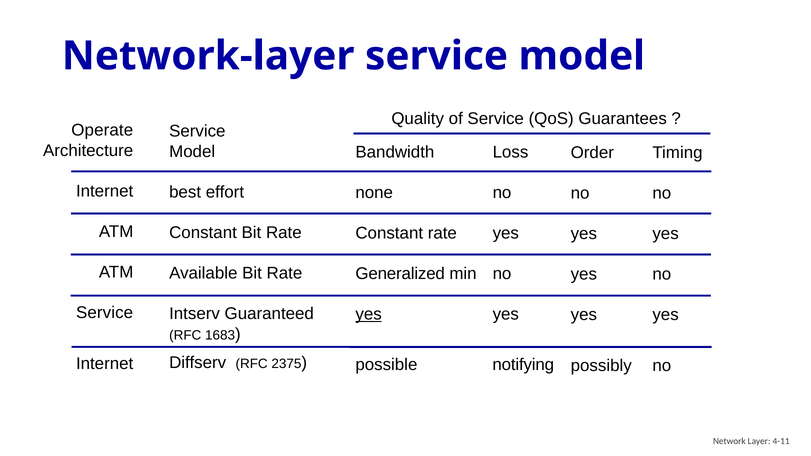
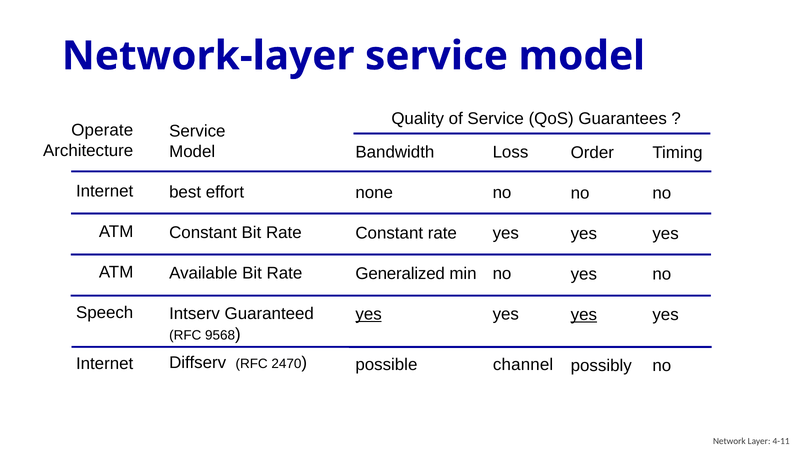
Service at (105, 313): Service -> Speech
yes at (584, 315) underline: none -> present
1683: 1683 -> 9568
2375: 2375 -> 2470
notifying: notifying -> channel
